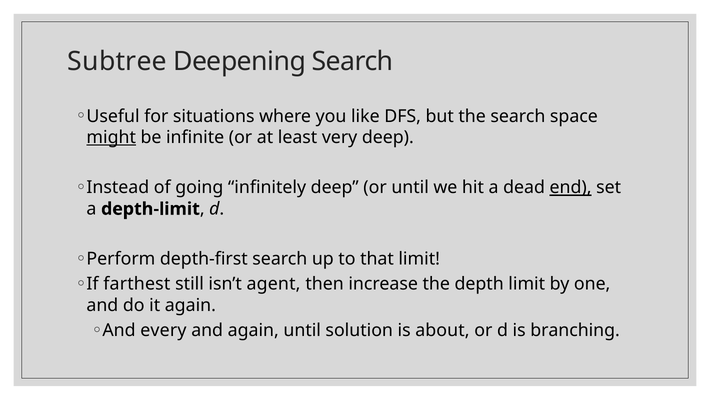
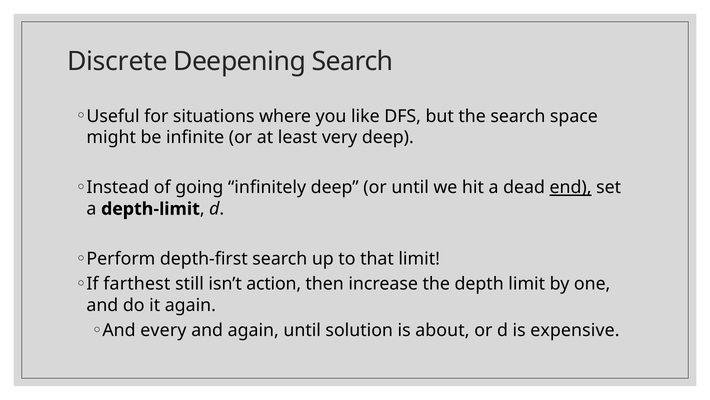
Subtree: Subtree -> Discrete
might underline: present -> none
agent: agent -> action
branching: branching -> expensive
